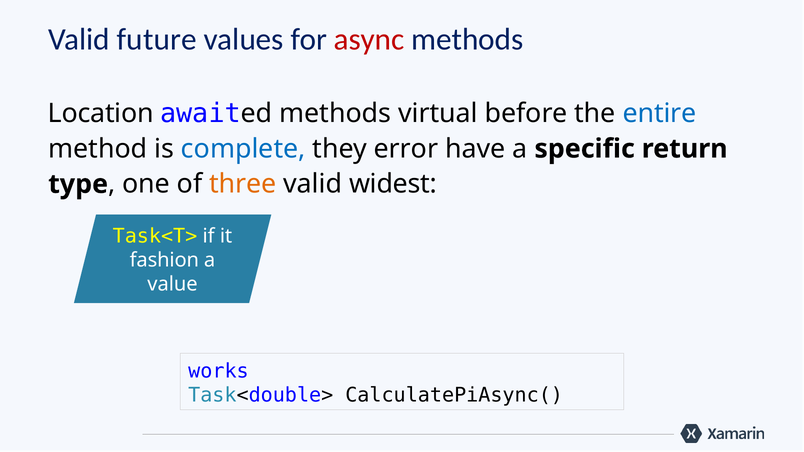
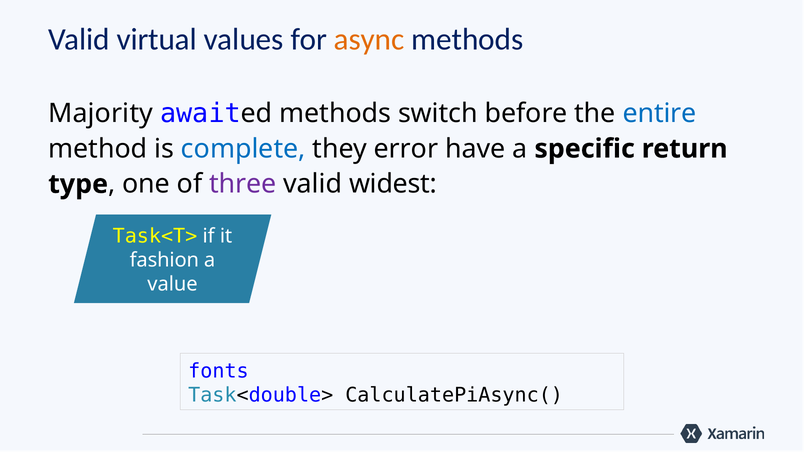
future: future -> virtual
async colour: red -> orange
Location: Location -> Majority
virtual: virtual -> switch
three colour: orange -> purple
works: works -> fonts
